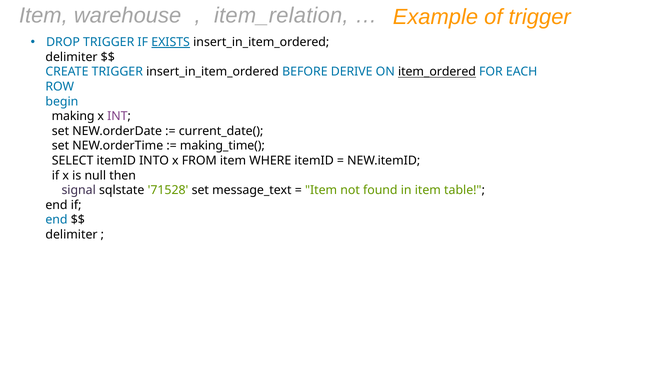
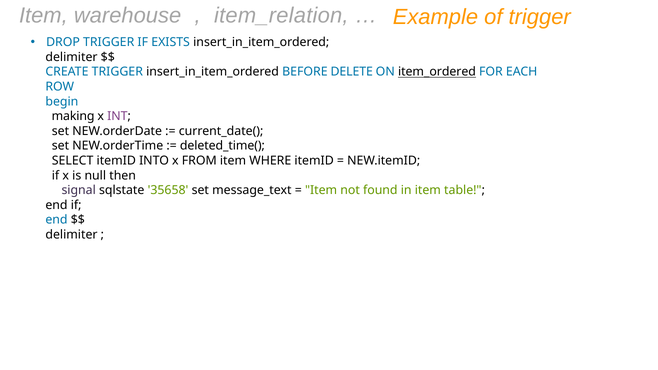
EXISTS underline: present -> none
DERIVE: DERIVE -> DELETE
making_time(: making_time( -> deleted_time(
71528: 71528 -> 35658
